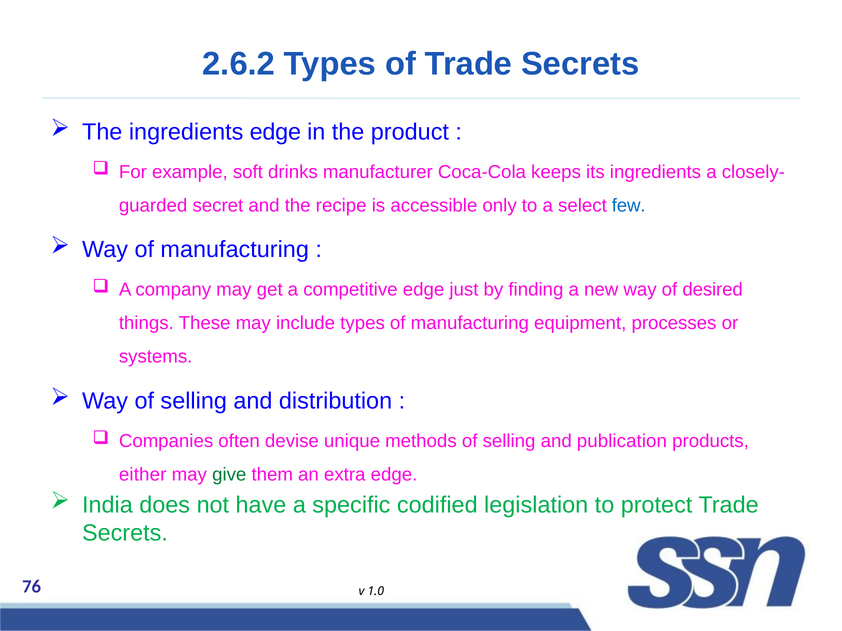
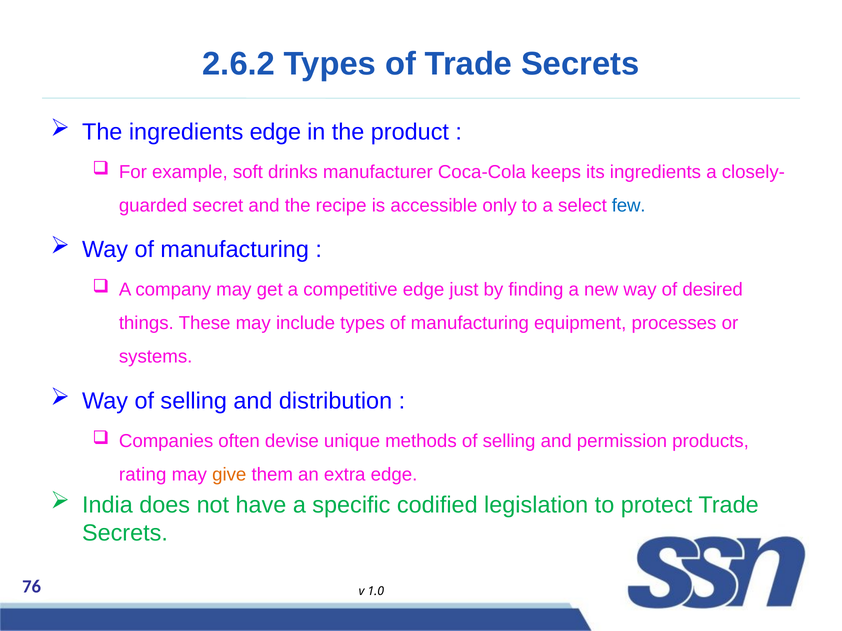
publication: publication -> permission
either: either -> rating
give colour: green -> orange
